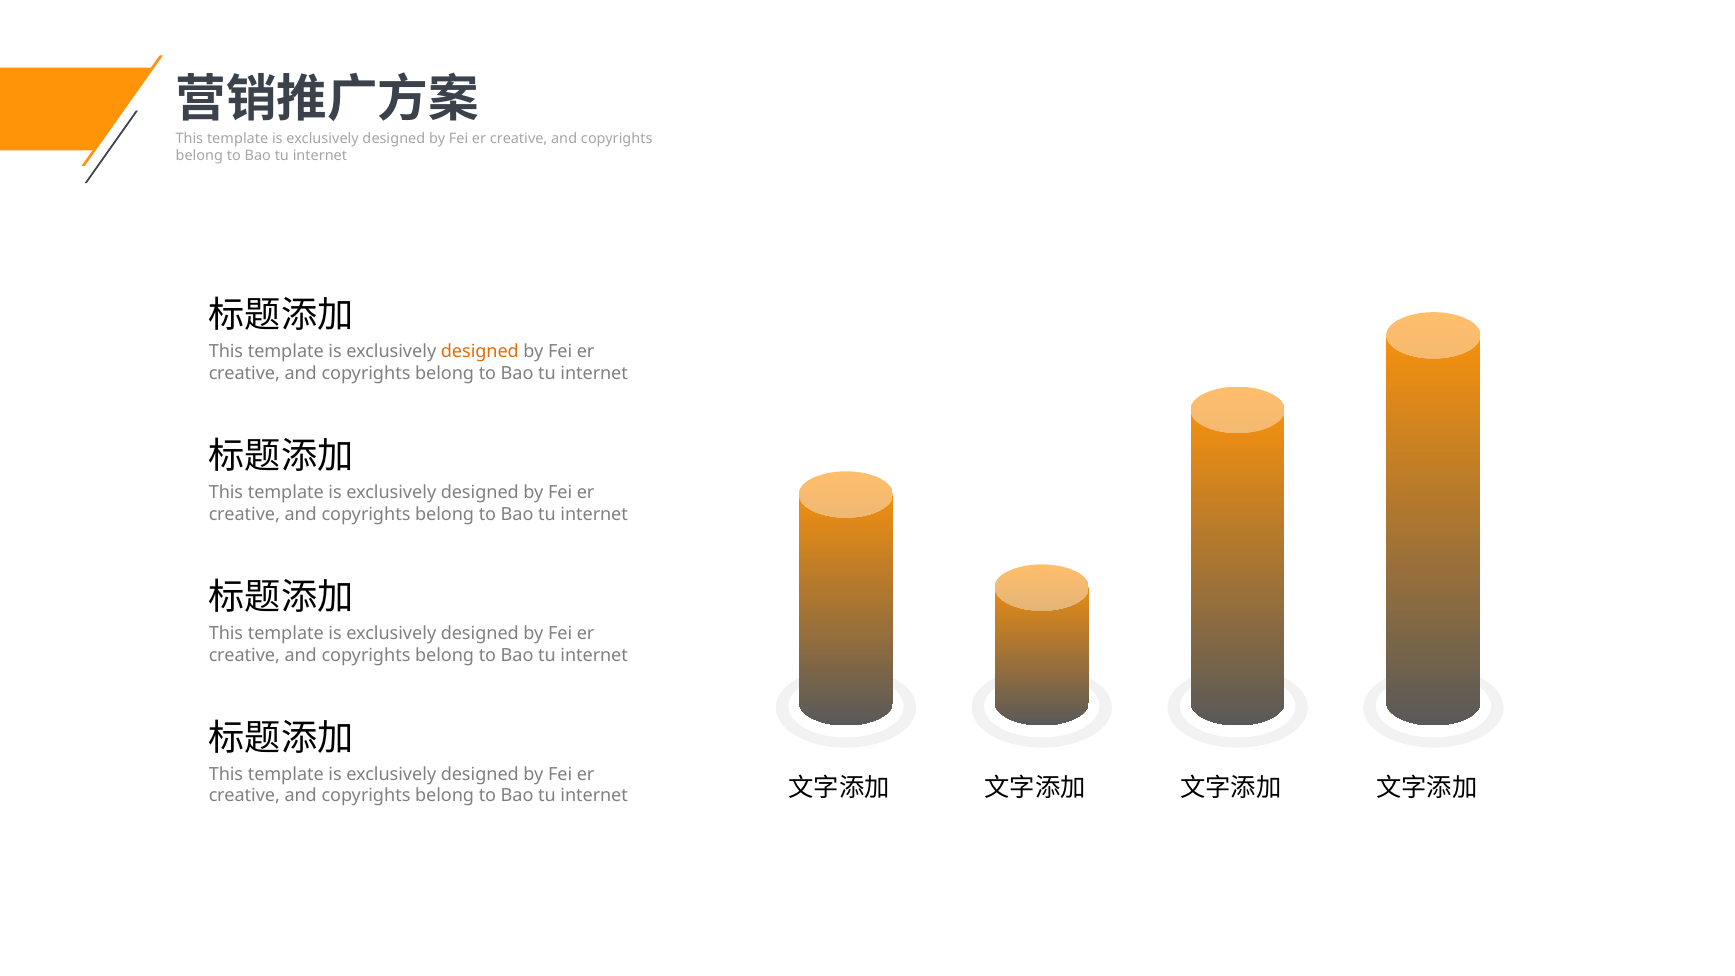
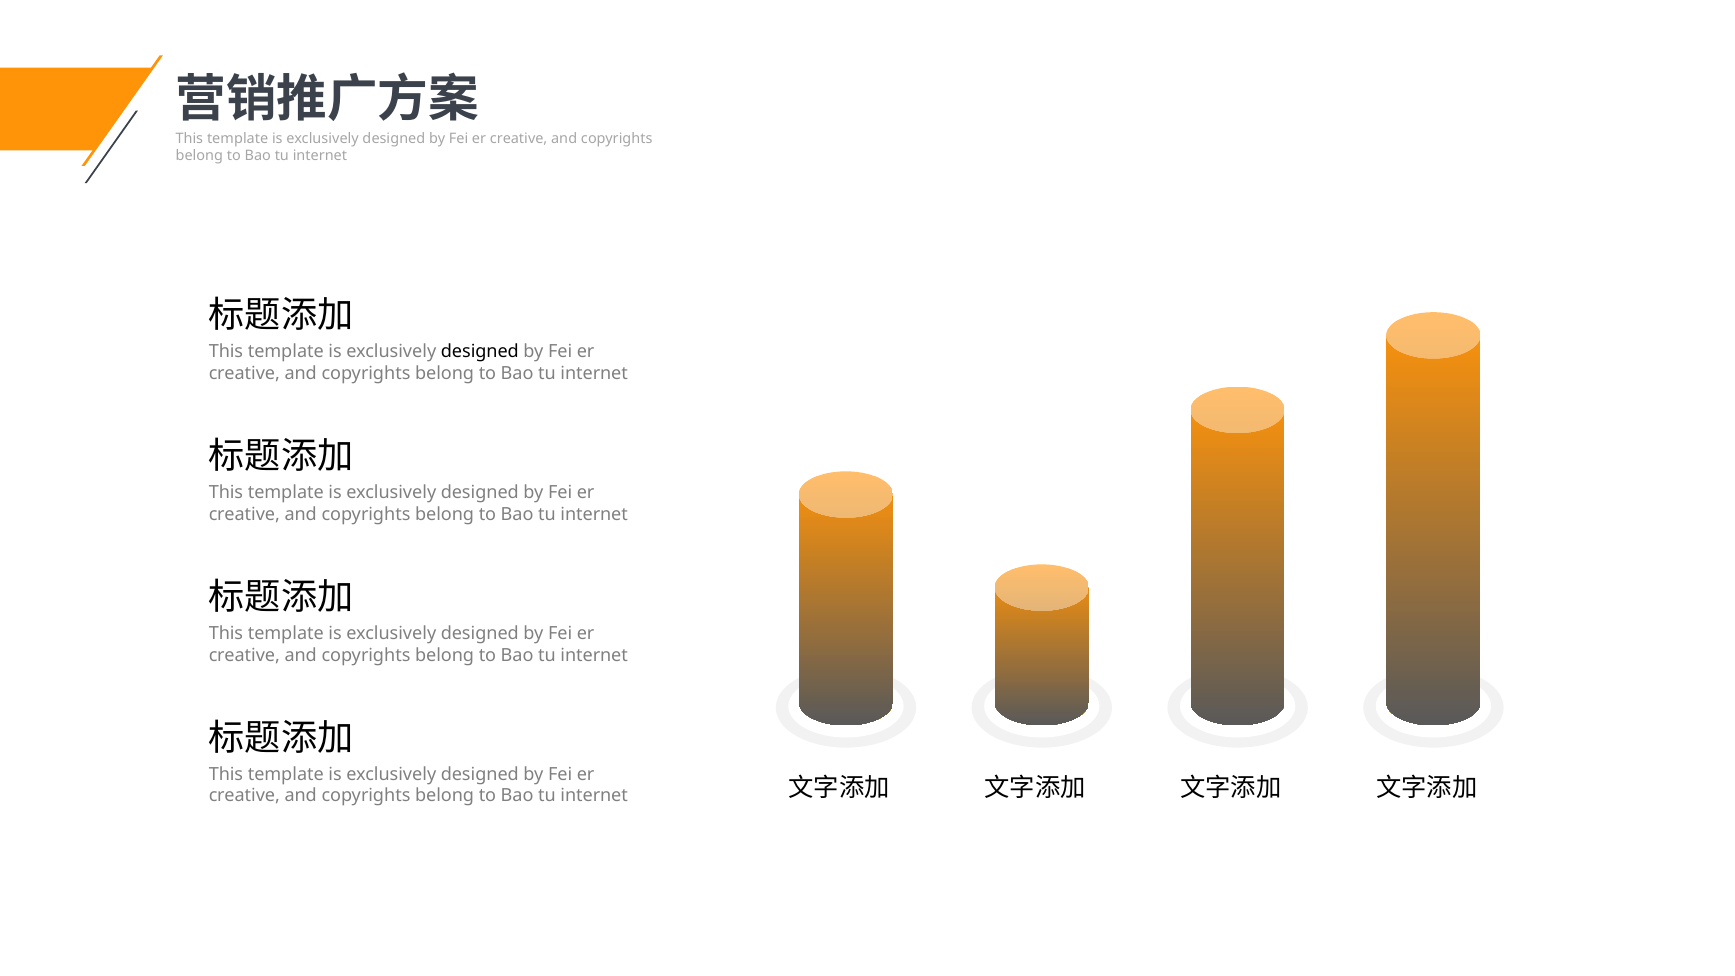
designed at (480, 352) colour: orange -> black
